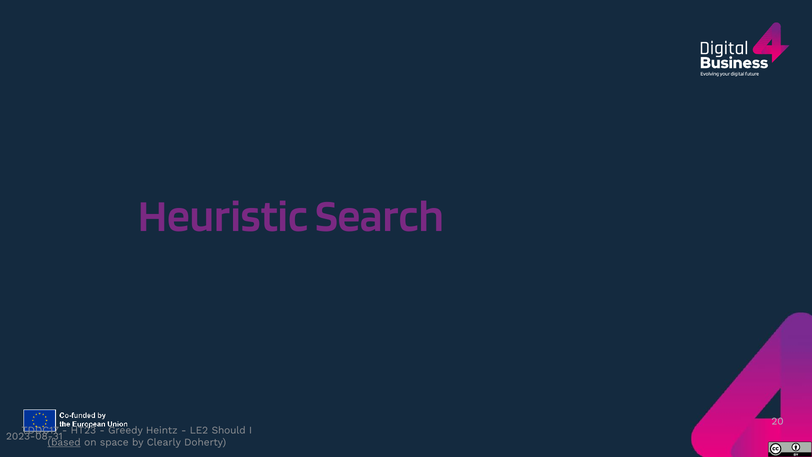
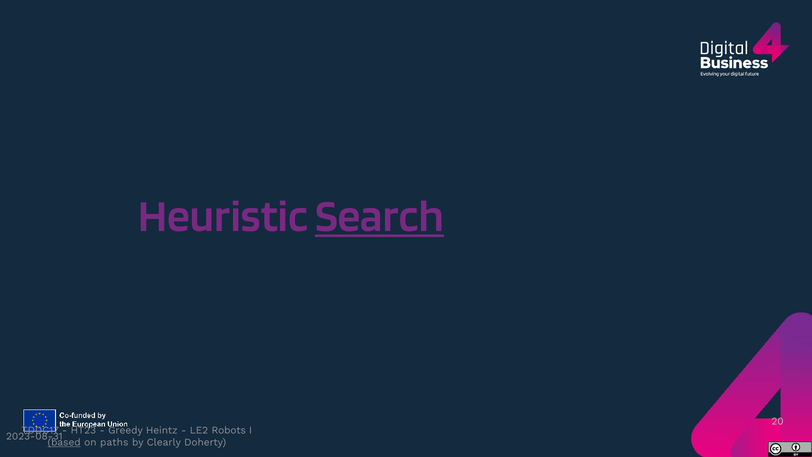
Search underline: none -> present
Should: Should -> Robots
space: space -> paths
